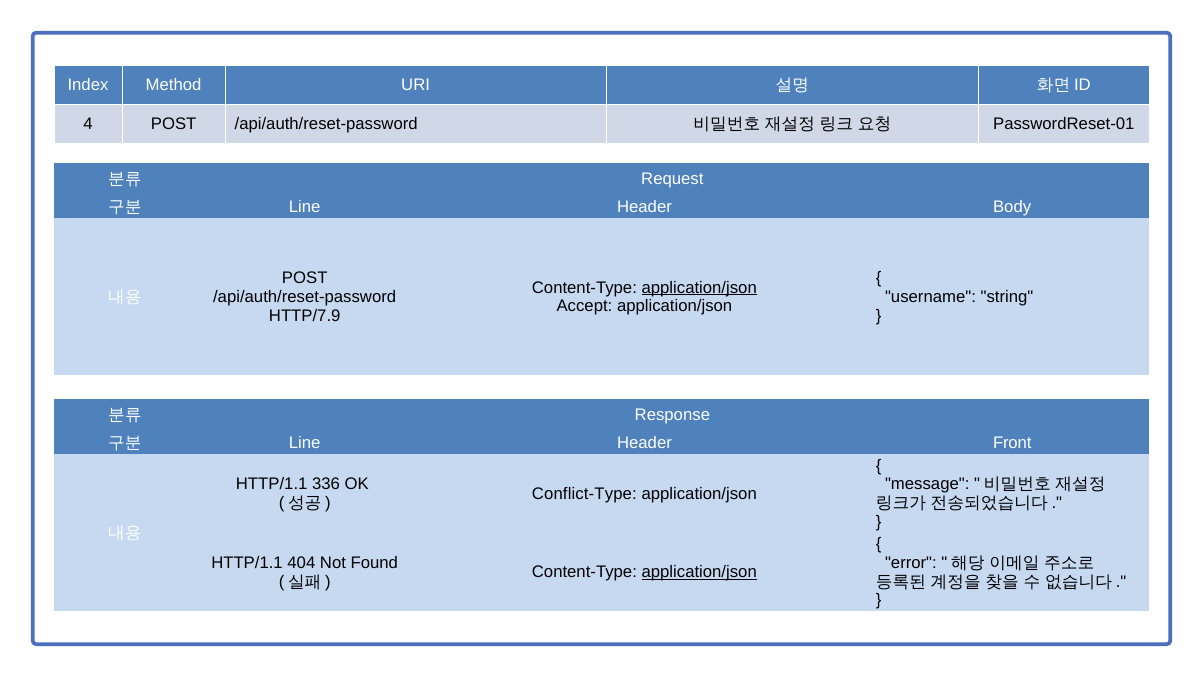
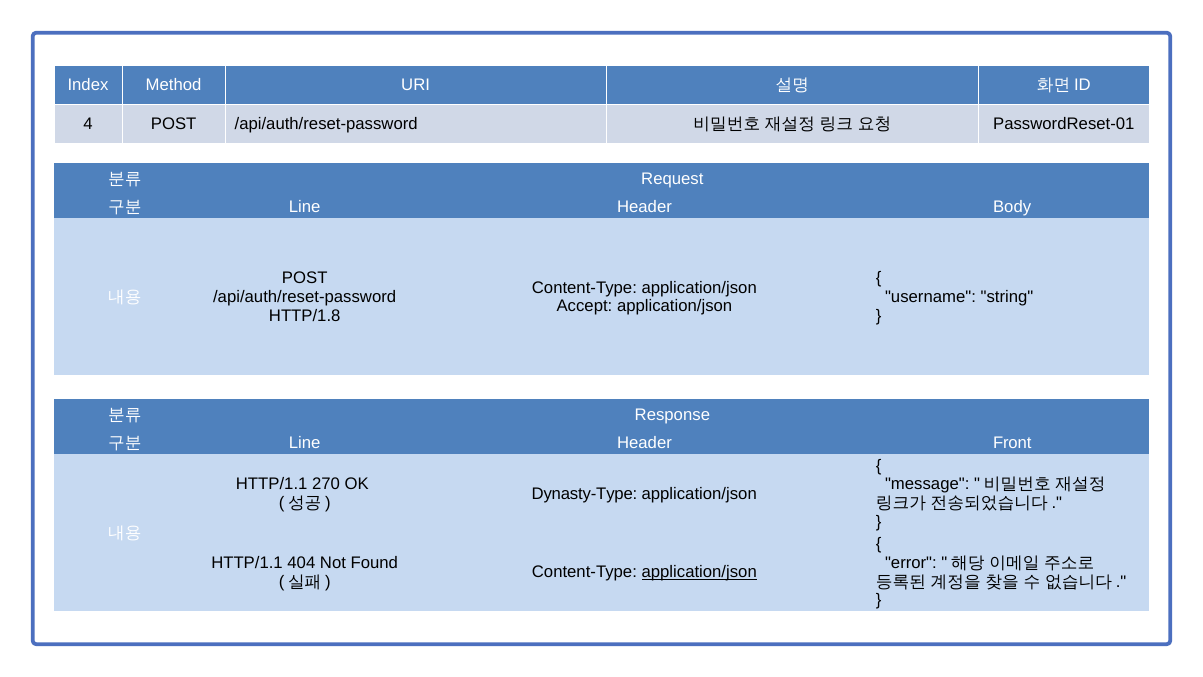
application/json at (699, 288) underline: present -> none
HTTP/7.9: HTTP/7.9 -> HTTP/1.8
336: 336 -> 270
Conflict-Type: Conflict-Type -> Dynasty-Type
